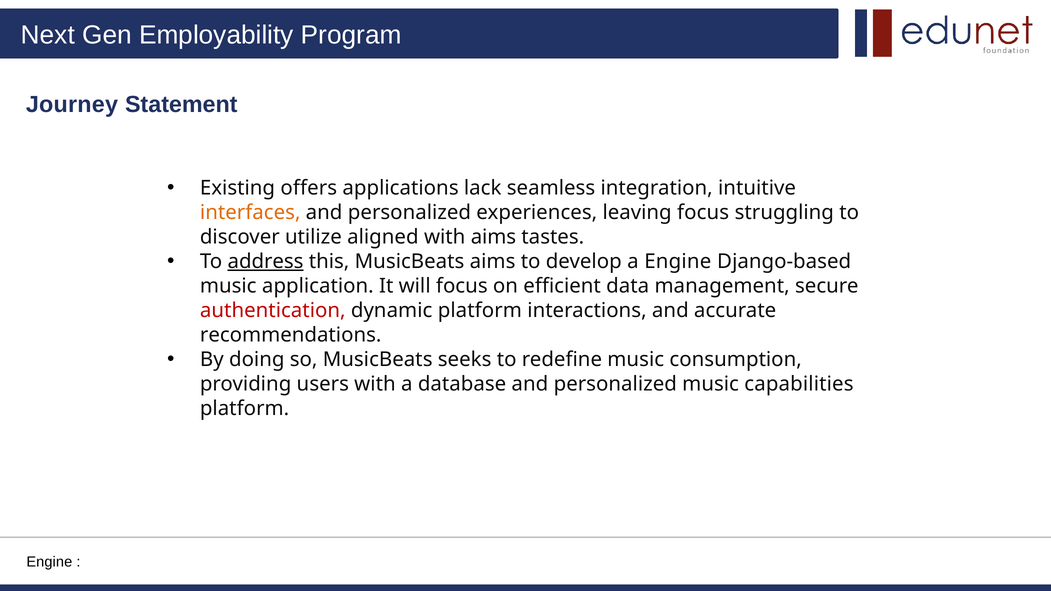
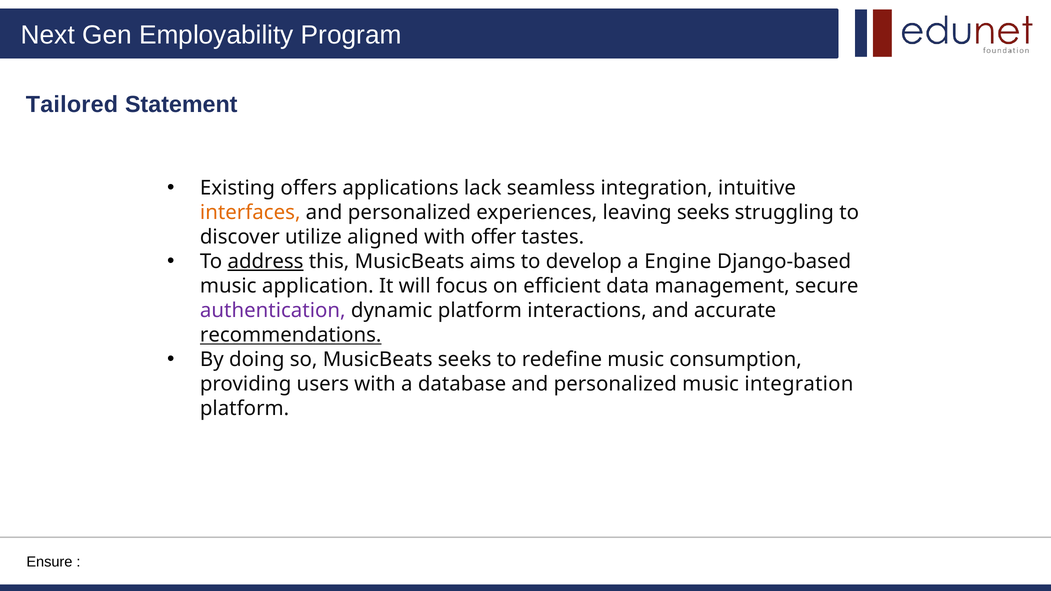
Journey: Journey -> Tailored
leaving focus: focus -> seeks
with aims: aims -> offer
authentication colour: red -> purple
recommendations underline: none -> present
music capabilities: capabilities -> integration
Engine at (49, 562): Engine -> Ensure
